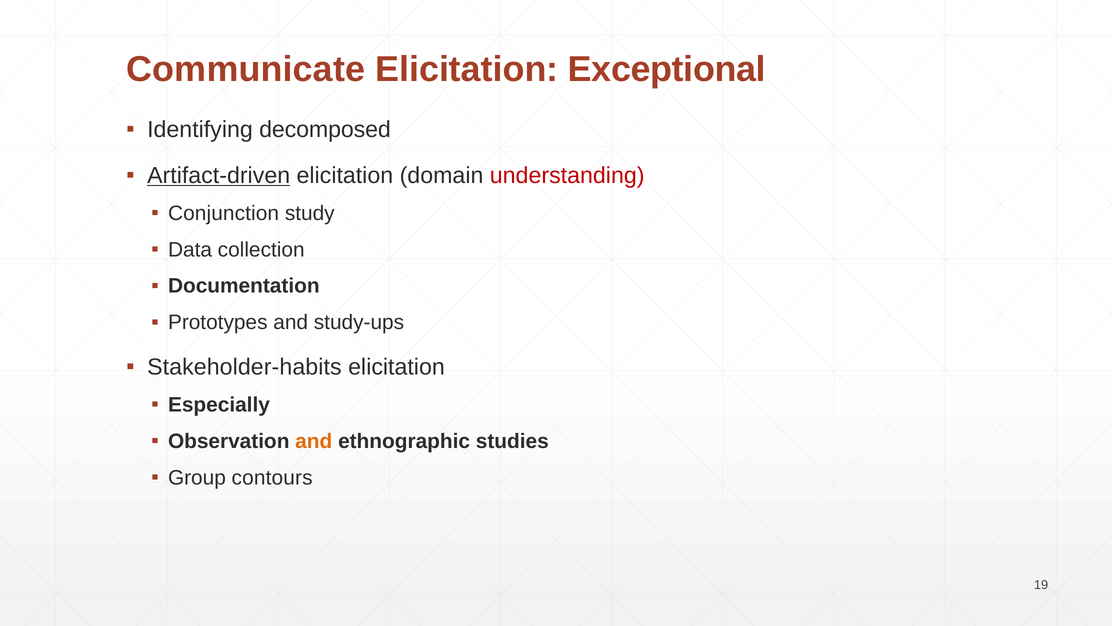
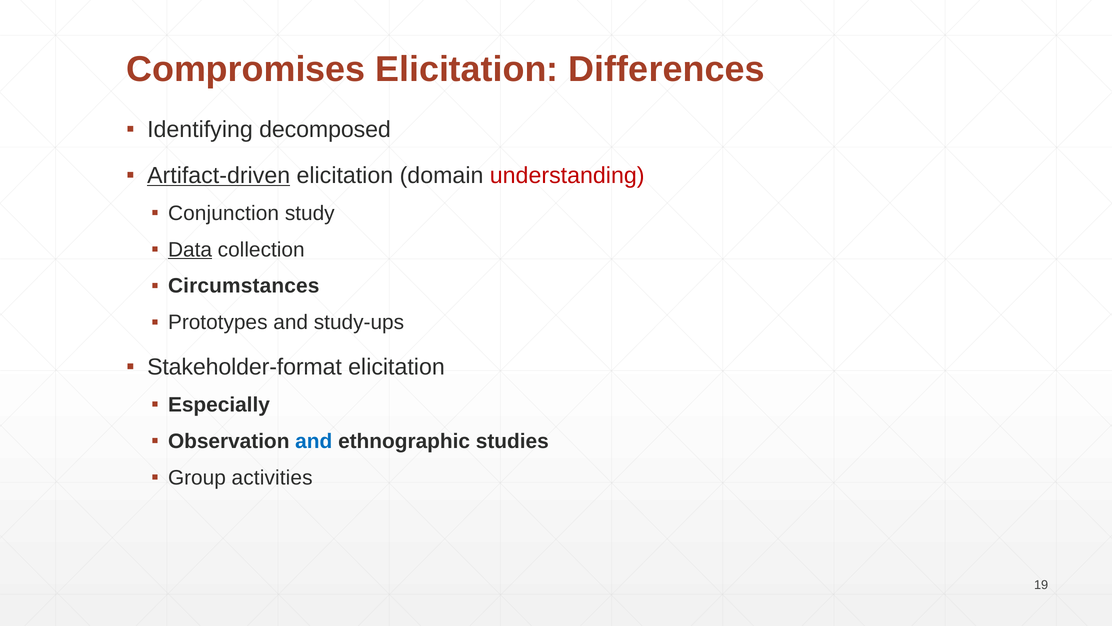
Communicate: Communicate -> Compromises
Exceptional: Exceptional -> Differences
Data underline: none -> present
Documentation: Documentation -> Circumstances
Stakeholder-habits: Stakeholder-habits -> Stakeholder-format
and at (314, 441) colour: orange -> blue
contours: contours -> activities
